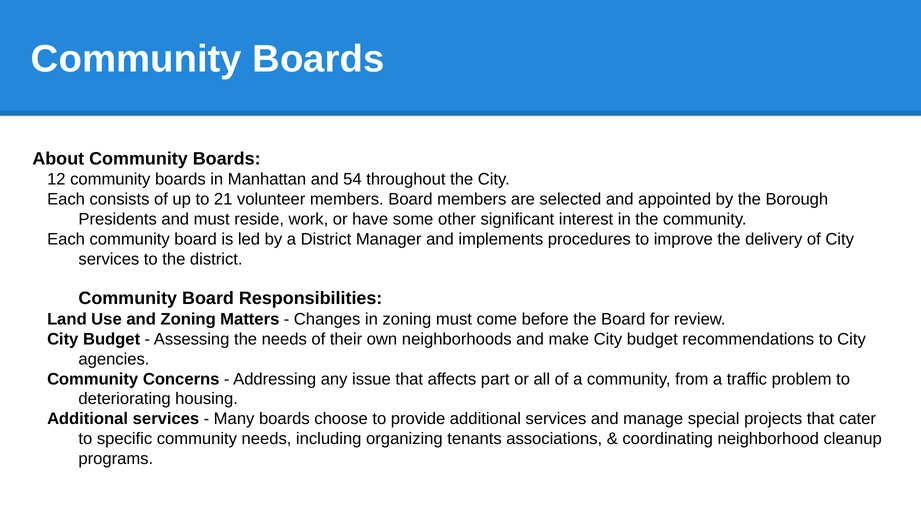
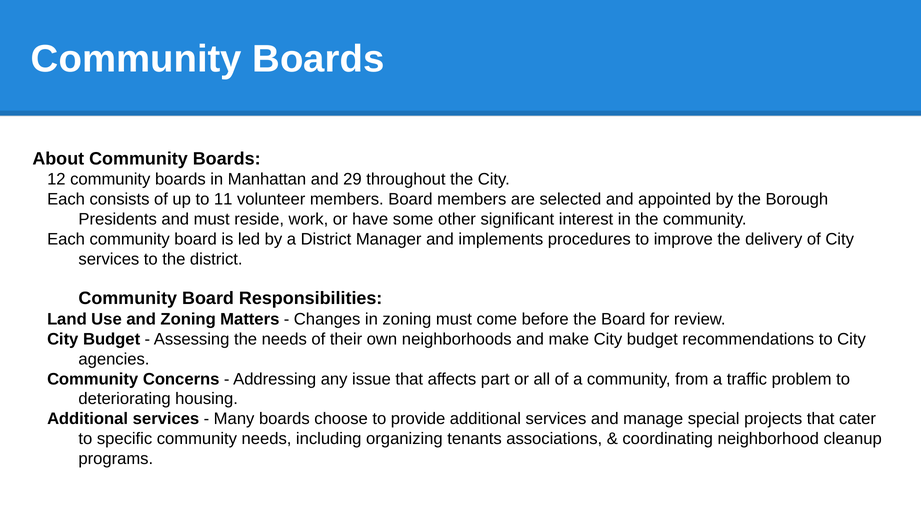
54: 54 -> 29
21: 21 -> 11
